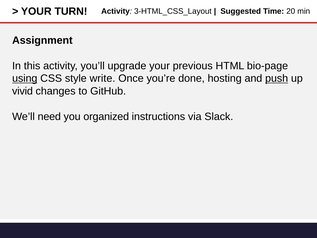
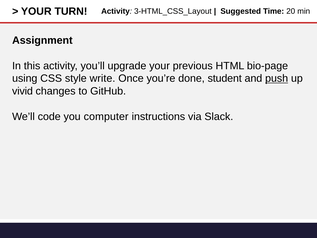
using underline: present -> none
hosting: hosting -> student
need: need -> code
organized: organized -> computer
